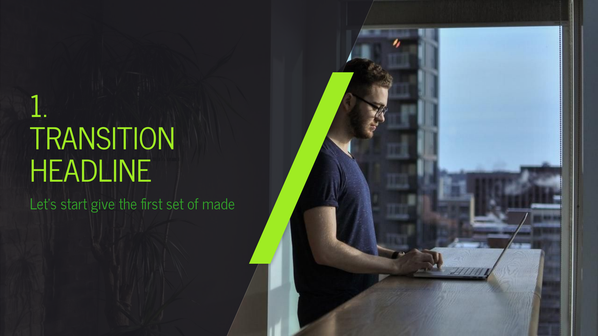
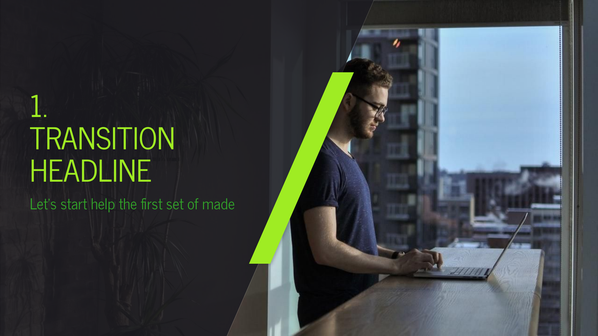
give: give -> help
